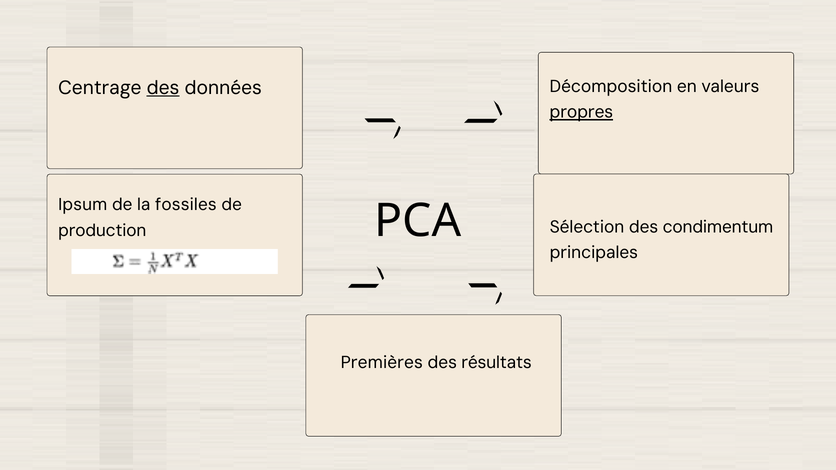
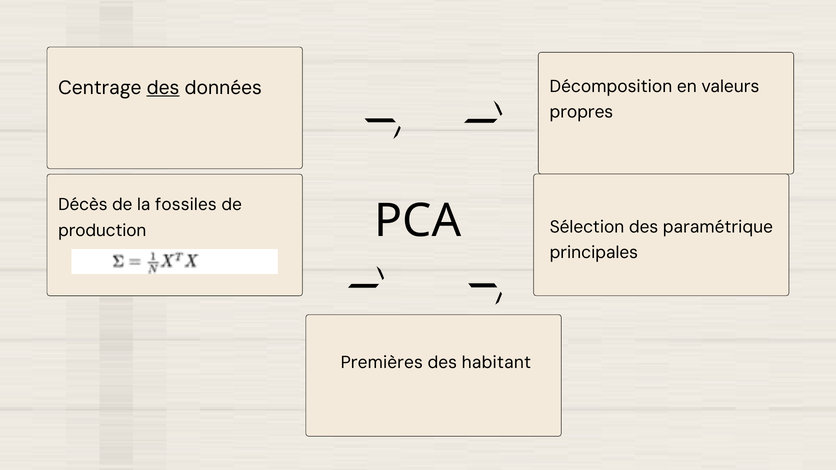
propres underline: present -> none
Ipsum: Ipsum -> Décès
condimentum: condimentum -> paramétrique
résultats: résultats -> habitant
